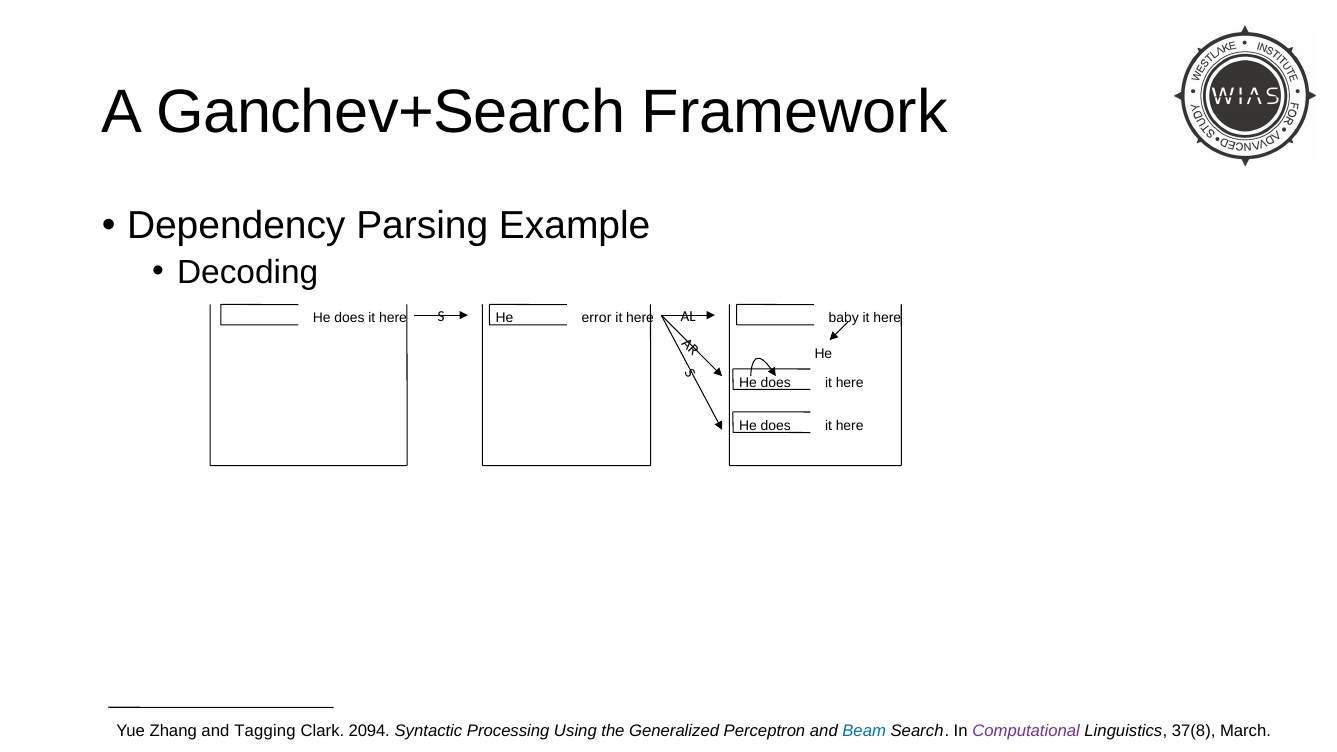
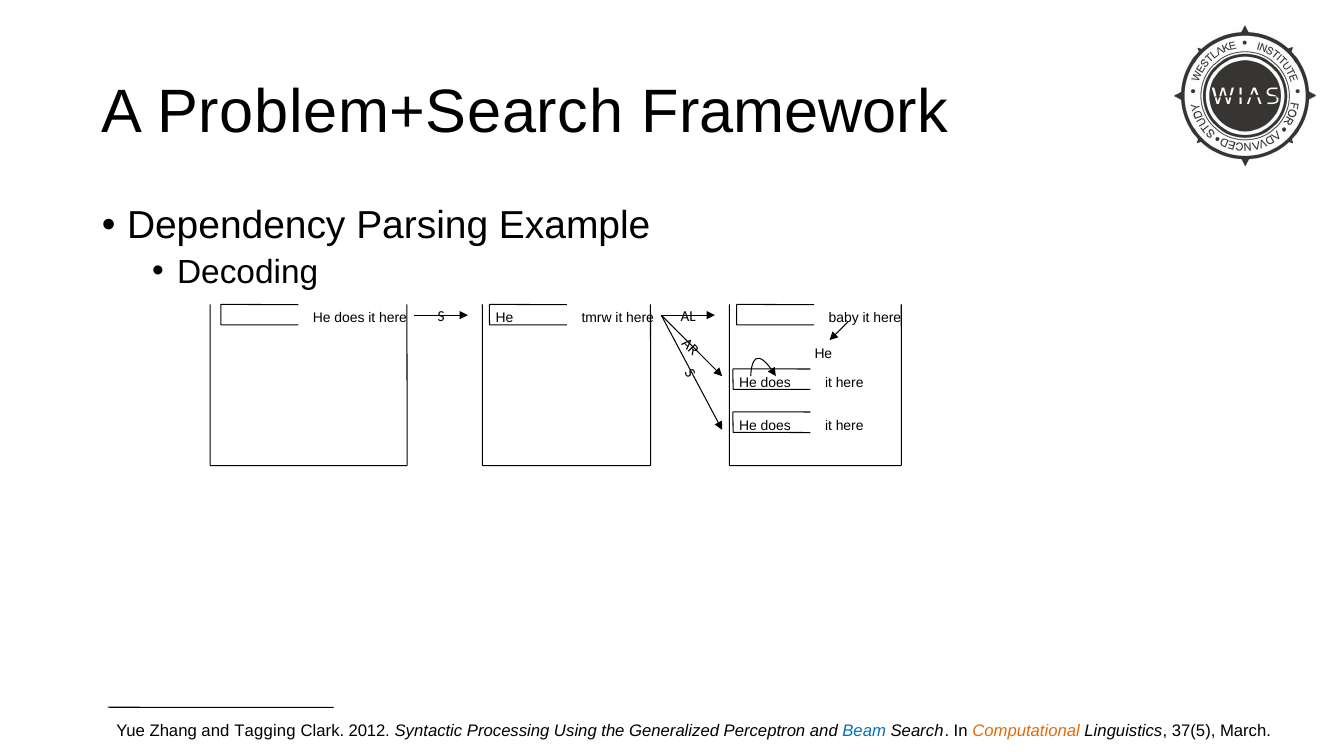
Ganchev+Search: Ganchev+Search -> Problem+Search
error: error -> tmrw
2094: 2094 -> 2012
Computational colour: purple -> orange
37(8: 37(8 -> 37(5
